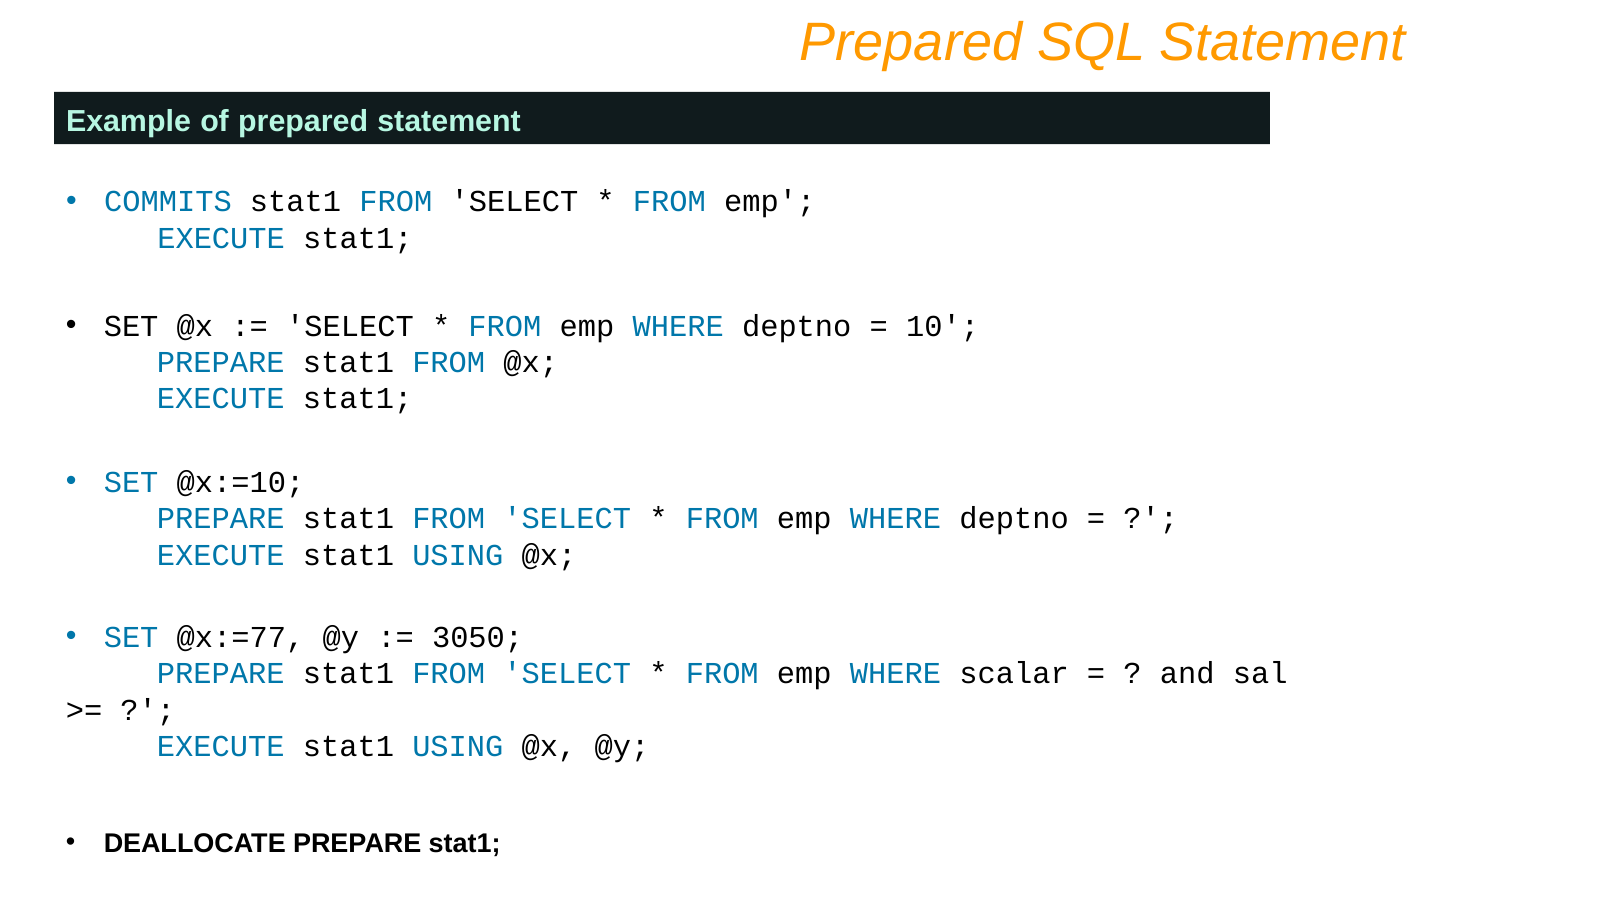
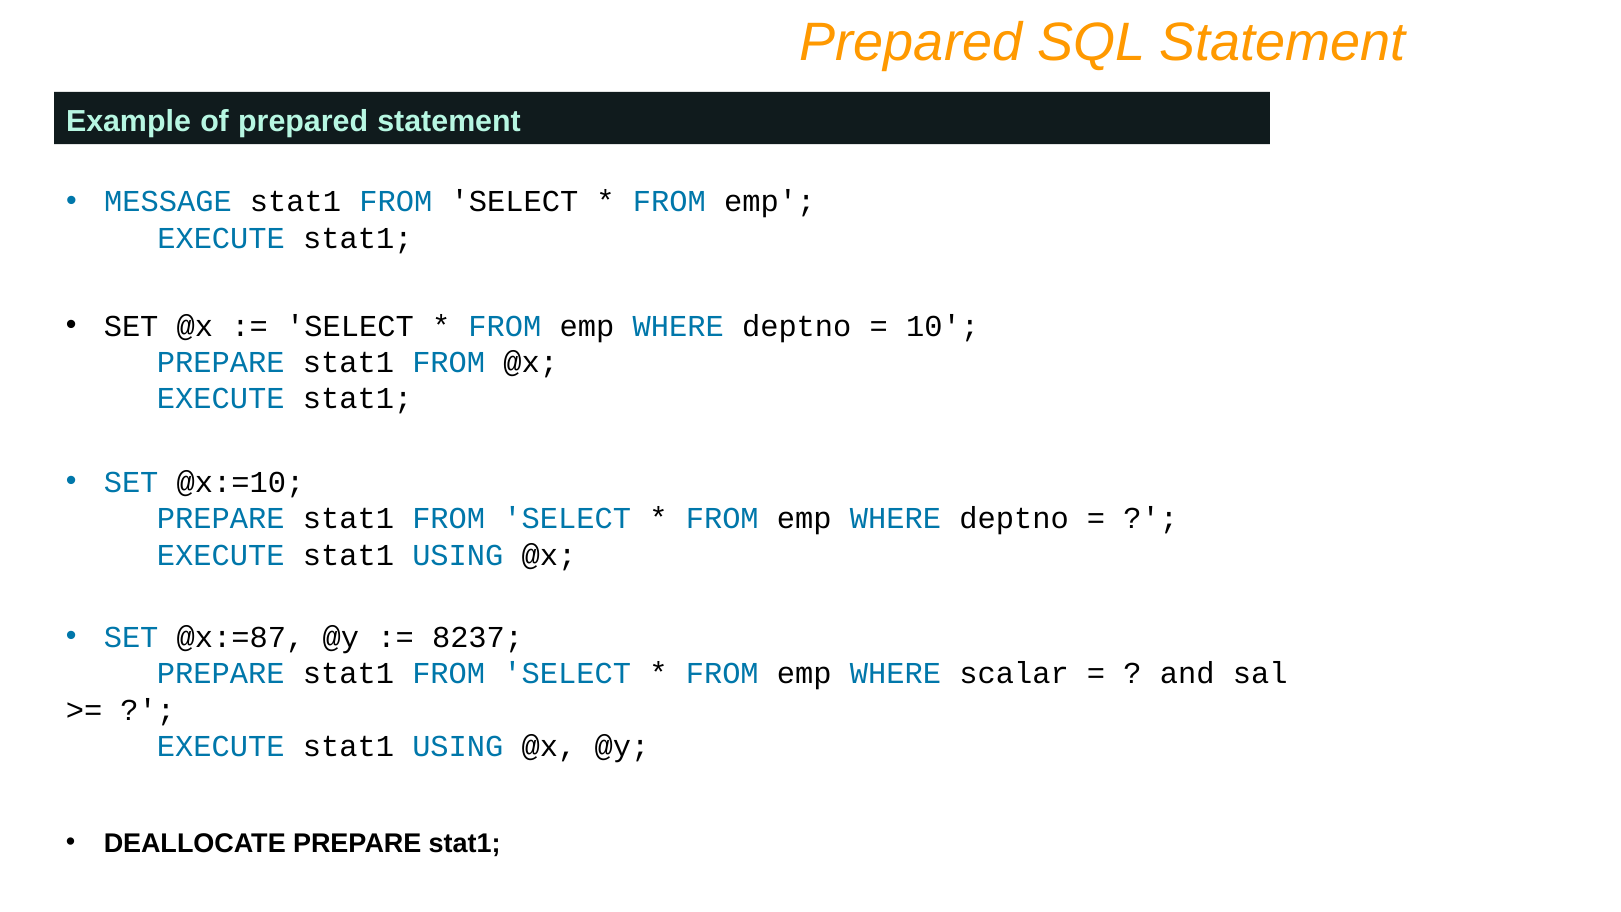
COMMITS: COMMITS -> MESSAGE
@x:=77: @x:=77 -> @x:=87
3050: 3050 -> 8237
